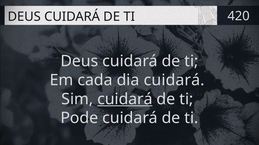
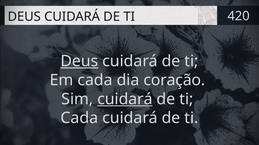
Deus at (79, 61) underline: none -> present
dia cuidará: cuidará -> coração
Pode at (79, 118): Pode -> Cada
